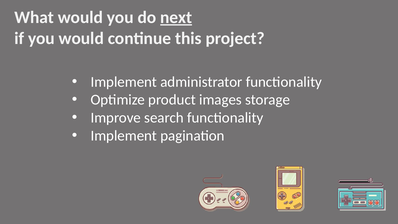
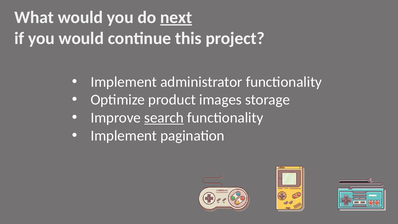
search underline: none -> present
